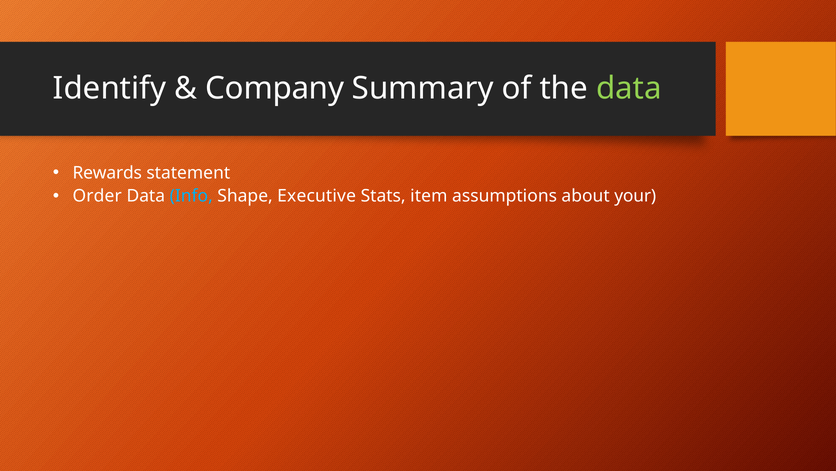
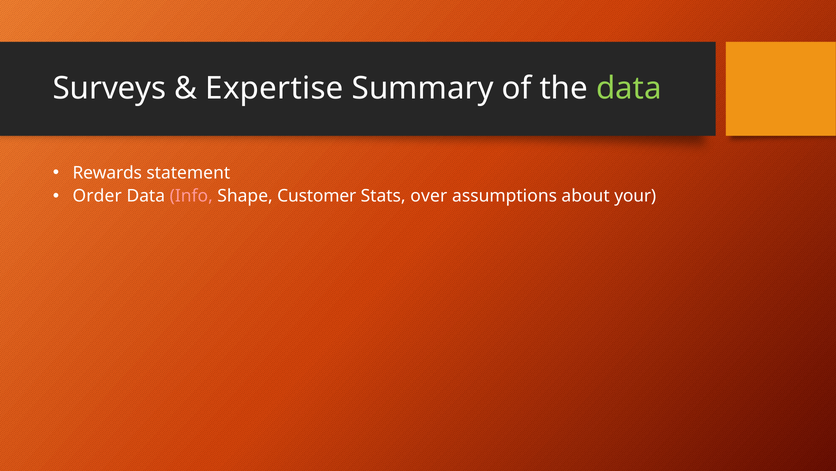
Identify: Identify -> Surveys
Company: Company -> Expertise
Info colour: light blue -> pink
Executive: Executive -> Customer
item: item -> over
